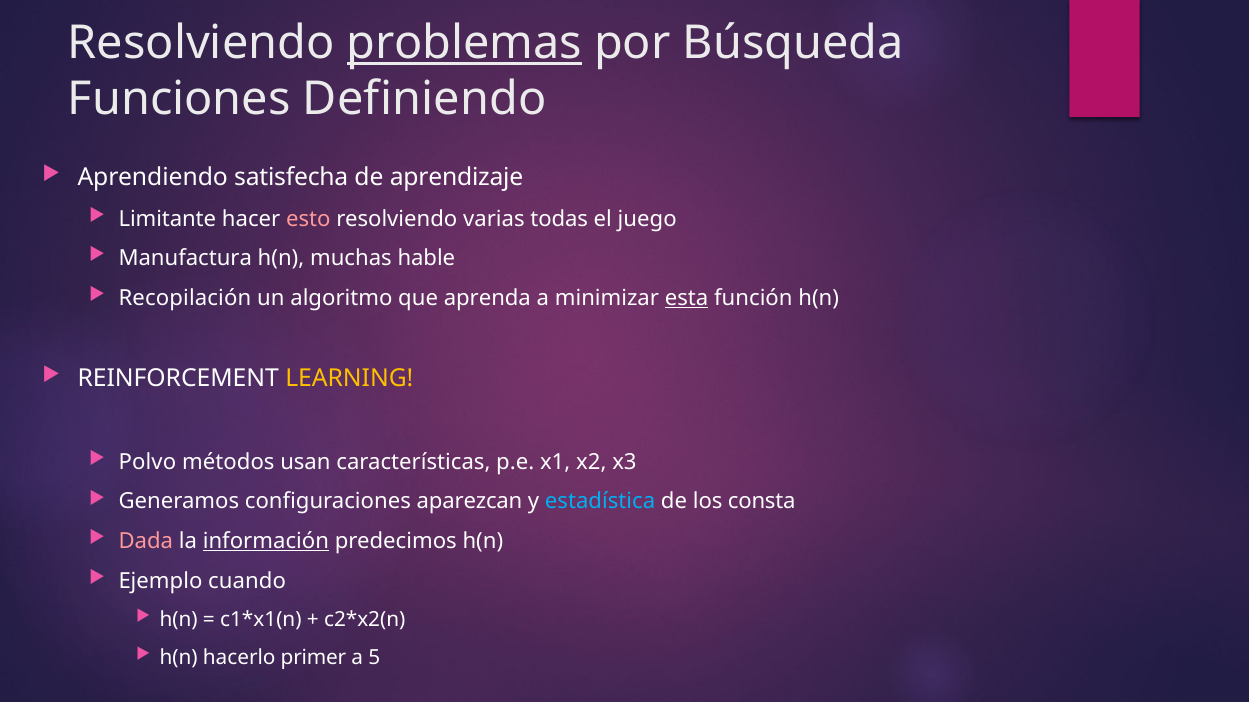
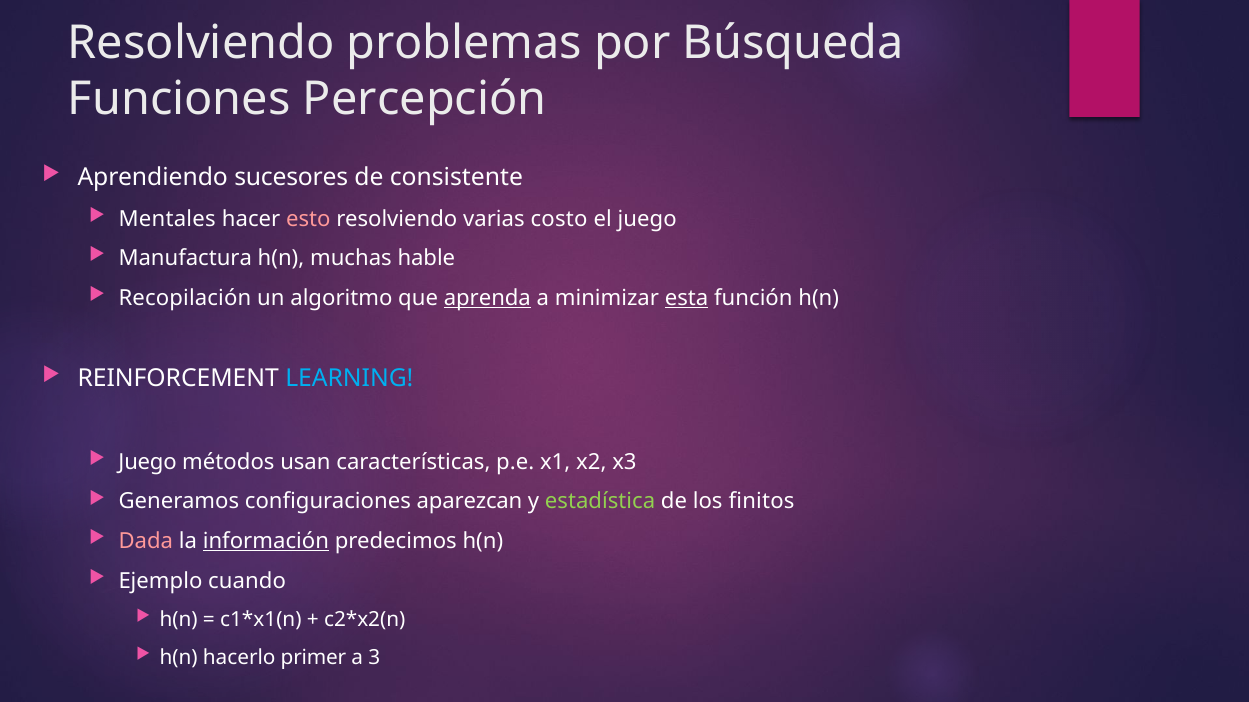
problemas underline: present -> none
Definiendo: Definiendo -> Percepción
satisfecha: satisfecha -> sucesores
aprendizaje: aprendizaje -> consistente
Limitante: Limitante -> Mentales
todas: todas -> costo
aprenda underline: none -> present
LEARNING colour: yellow -> light blue
Polvo at (147, 463): Polvo -> Juego
estadística colour: light blue -> light green
consta: consta -> finitos
5: 5 -> 3
